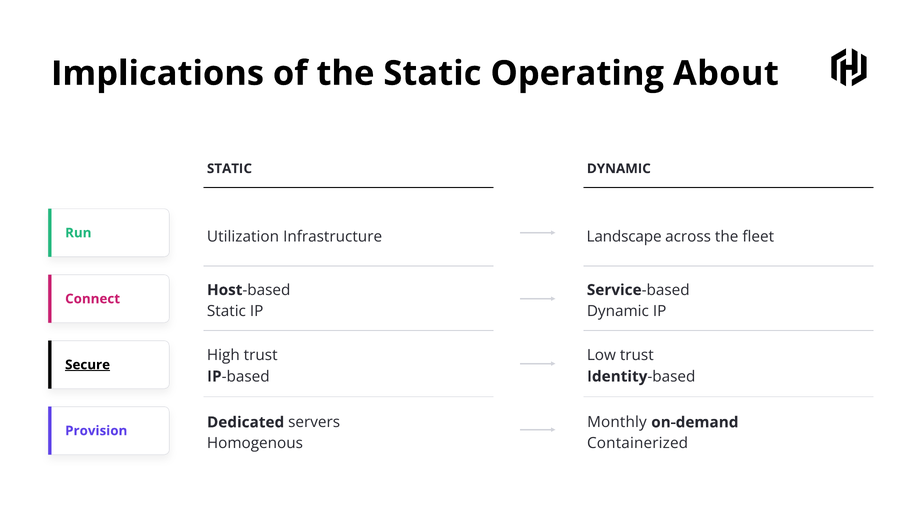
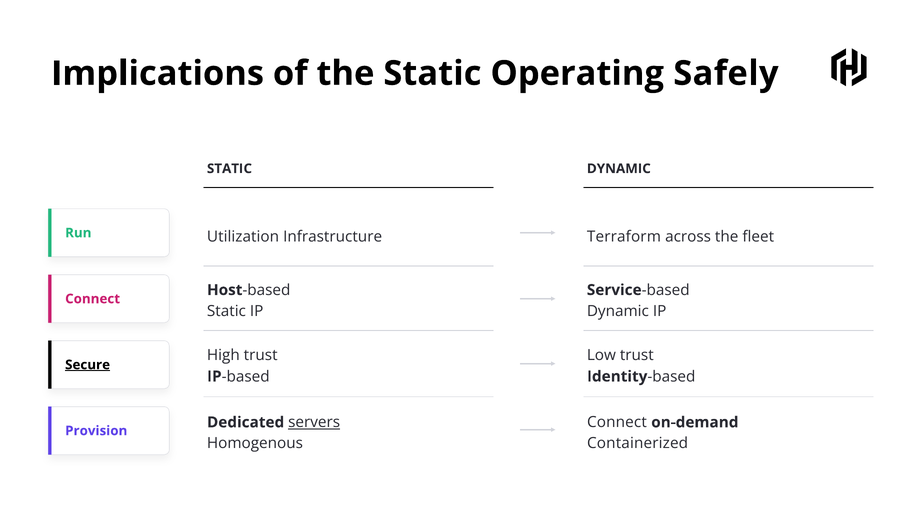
About: About -> Safely
Landscape: Landscape -> Terraform
servers underline: none -> present
Monthly at (617, 423): Monthly -> Connect
